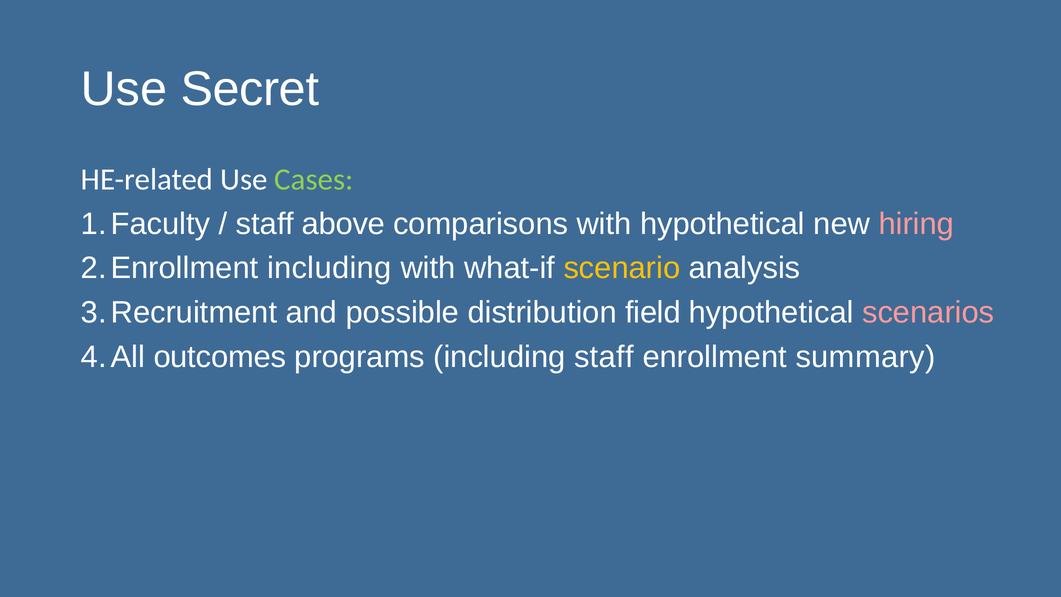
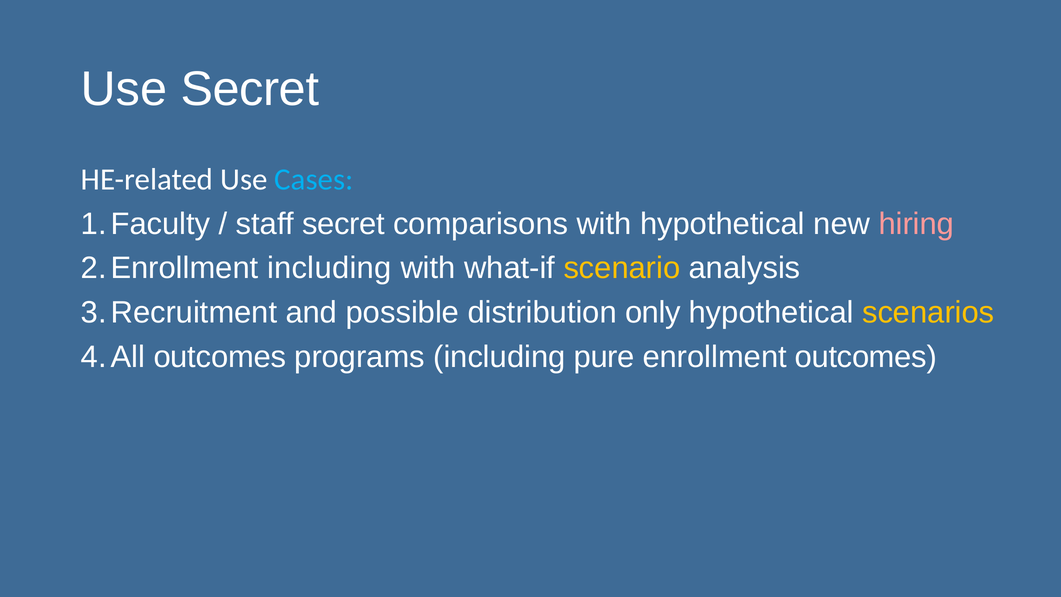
Cases colour: light green -> light blue
staff above: above -> secret
field: field -> only
scenarios colour: pink -> yellow
including staff: staff -> pure
enrollment summary: summary -> outcomes
